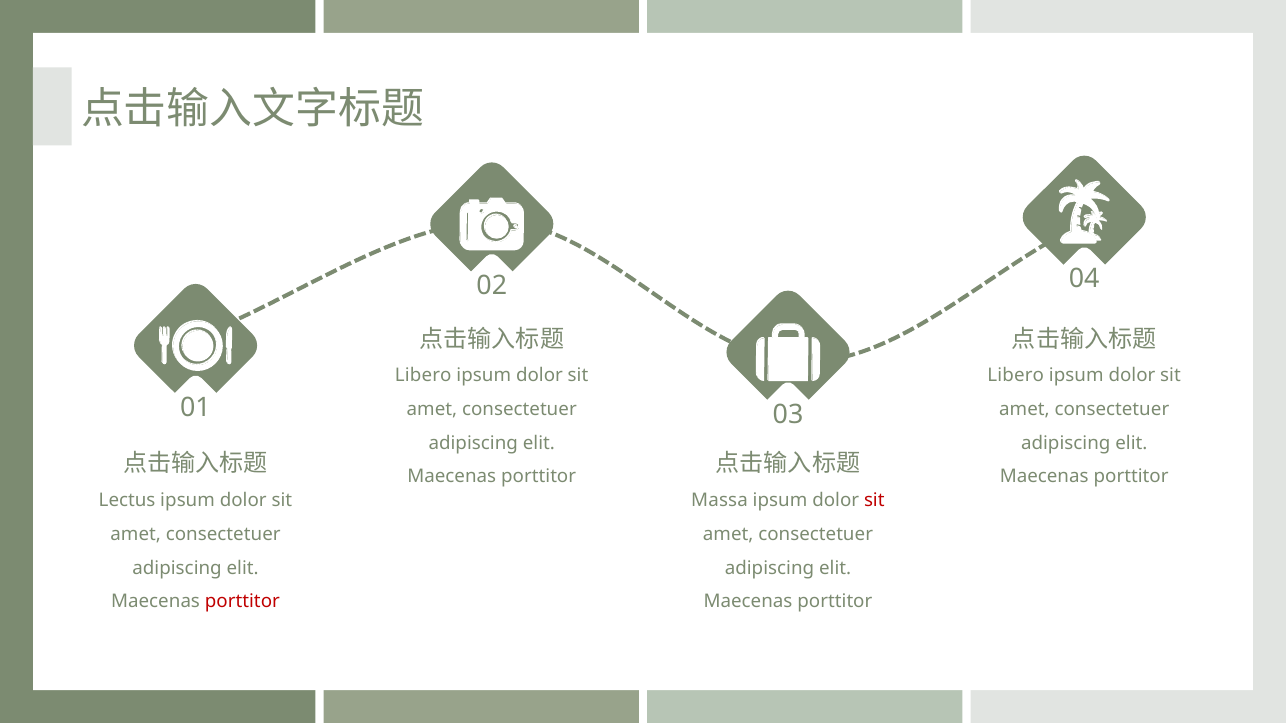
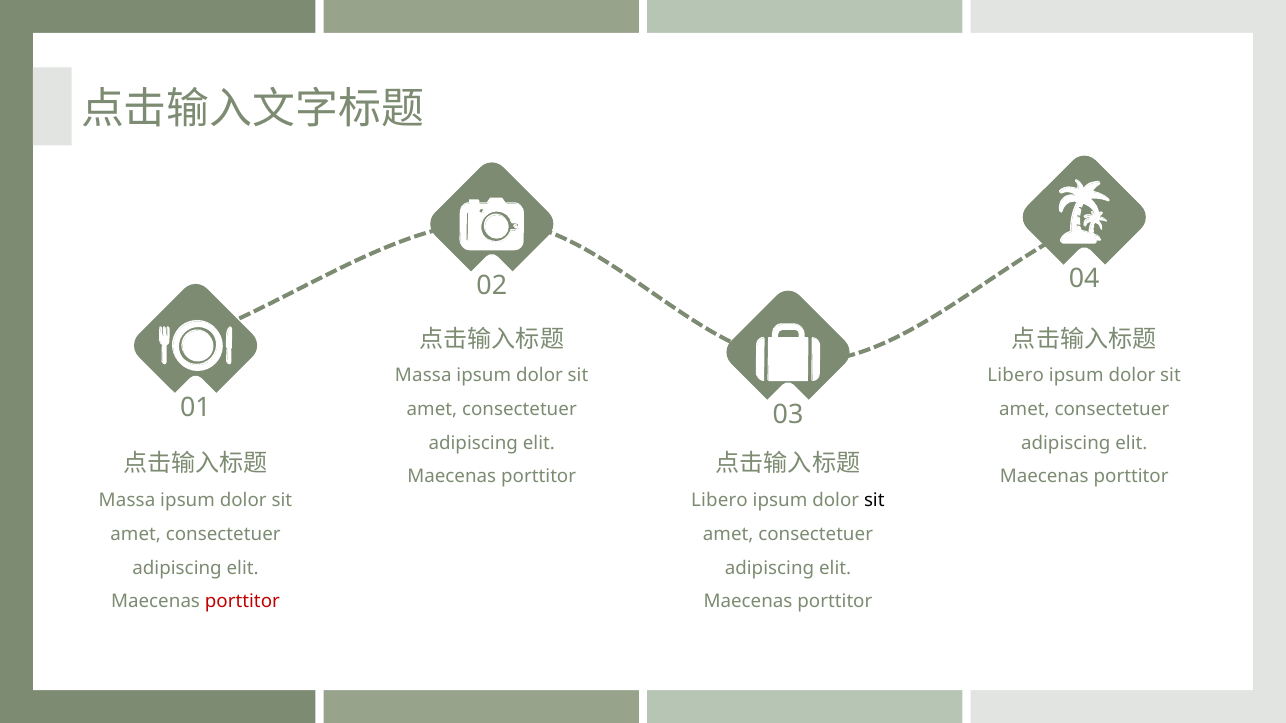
Libero at (423, 376): Libero -> Massa
Lectus at (127, 501): Lectus -> Massa
Massa at (719, 501): Massa -> Libero
sit at (874, 501) colour: red -> black
